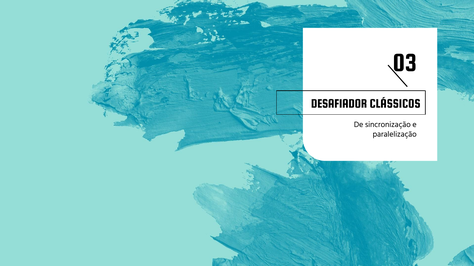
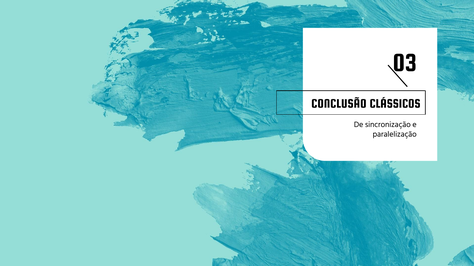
DESAFIADOR: DESAFIADOR -> CONCLUSÃO
